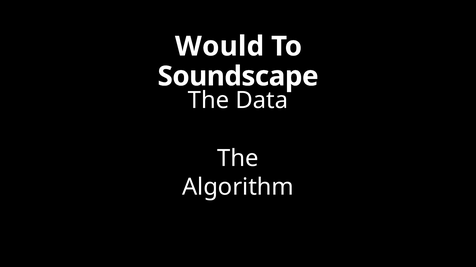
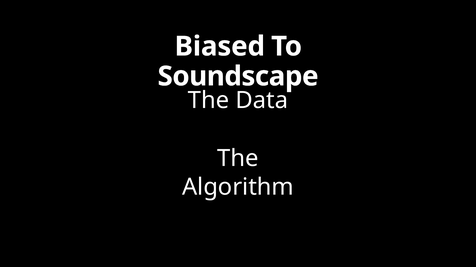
Would: Would -> Biased
